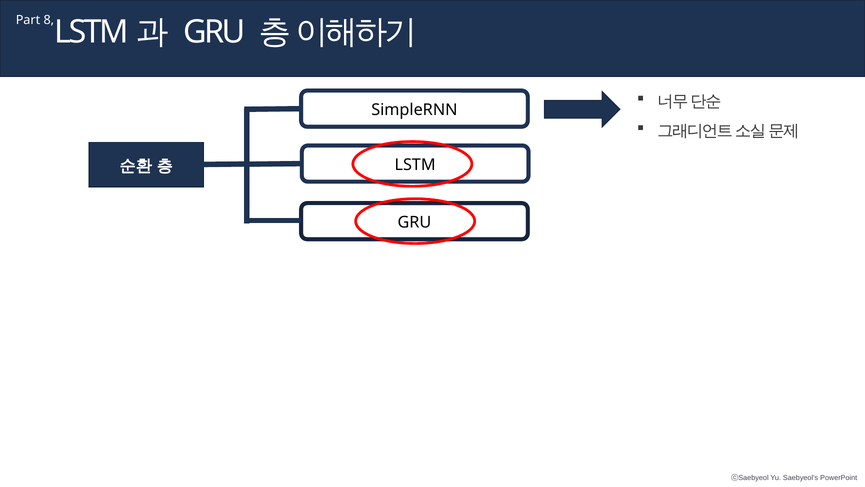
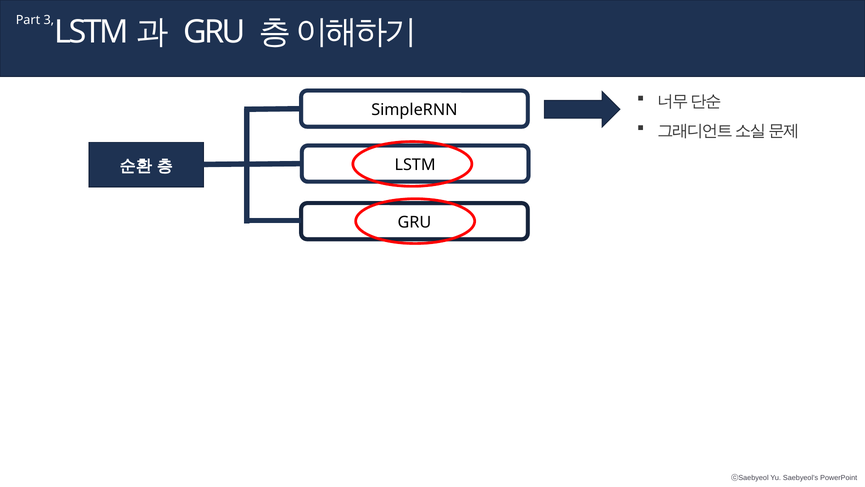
8: 8 -> 3
